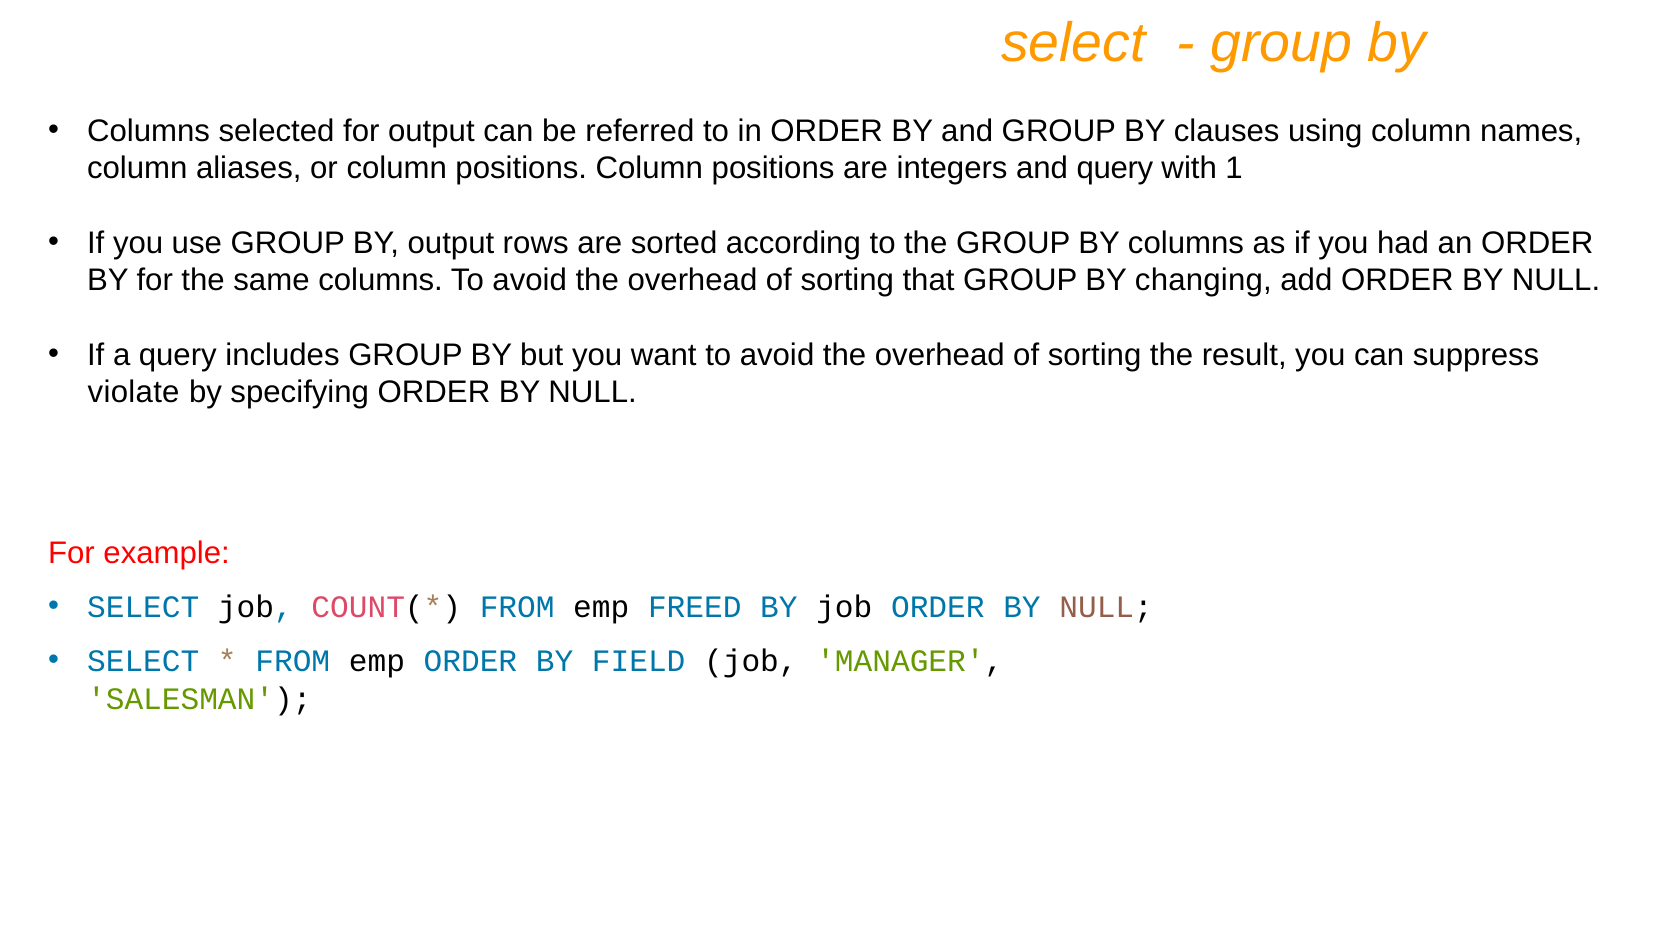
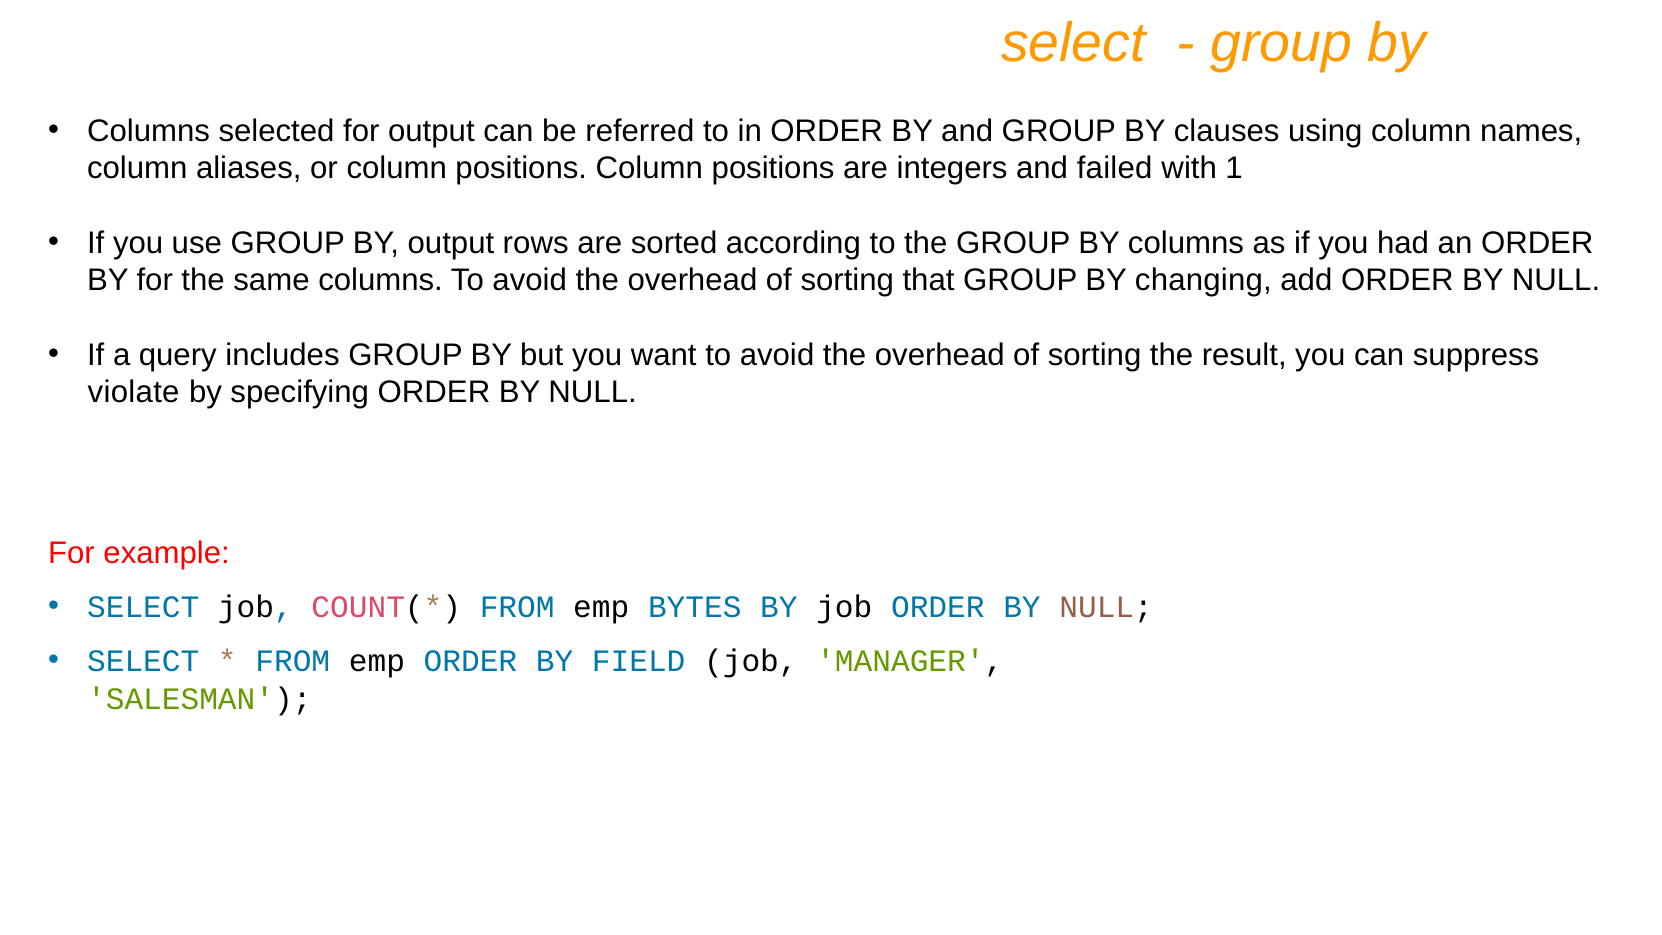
and query: query -> failed
FREED: FREED -> BYTES
